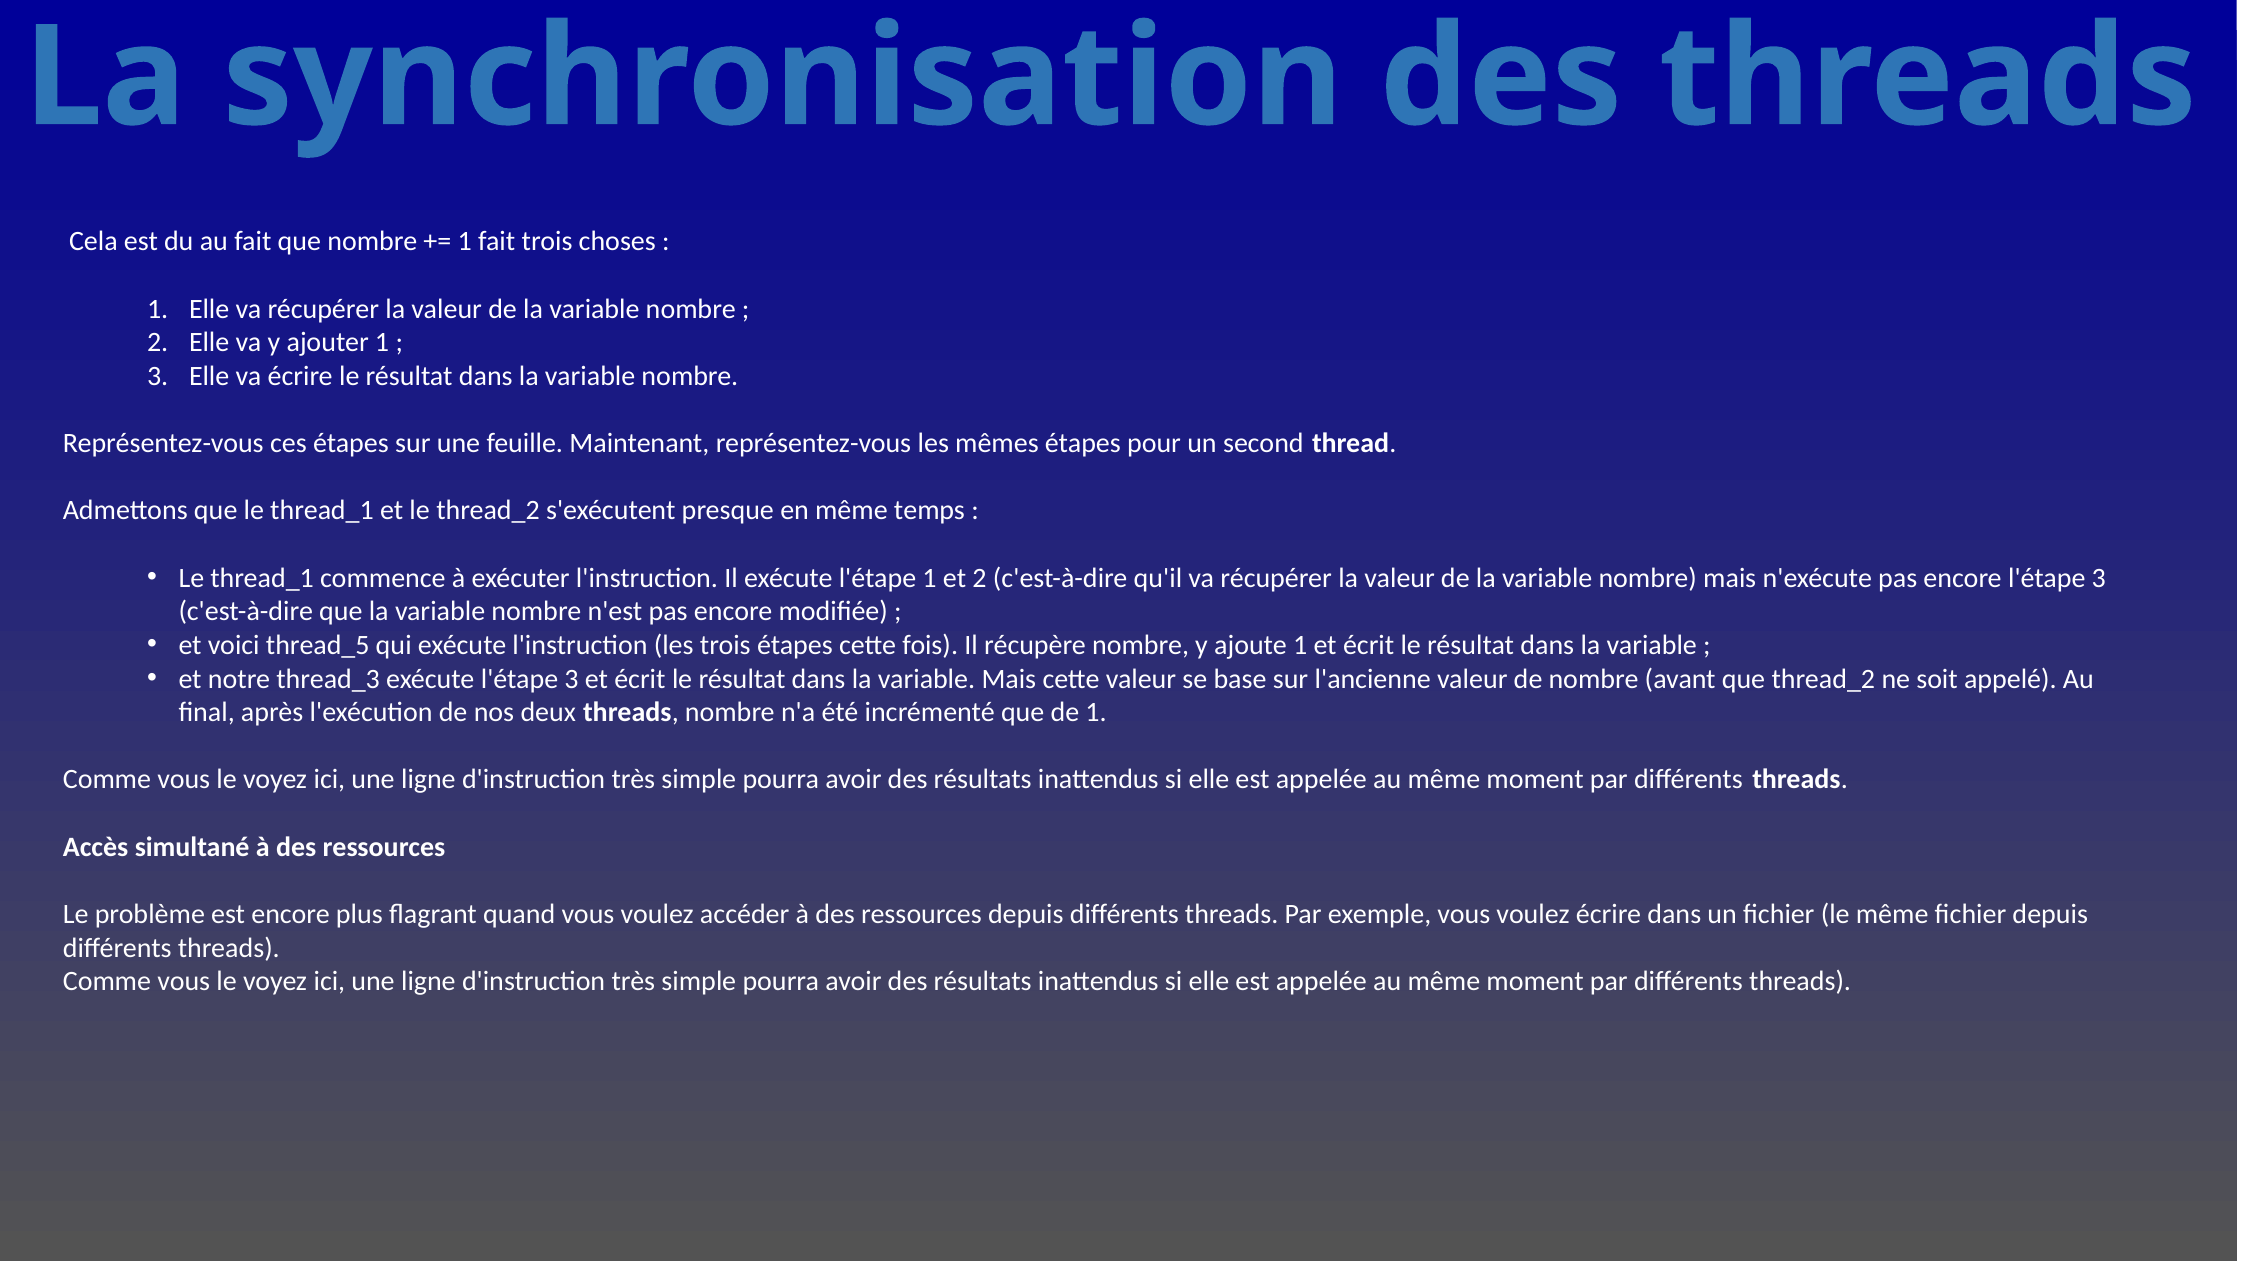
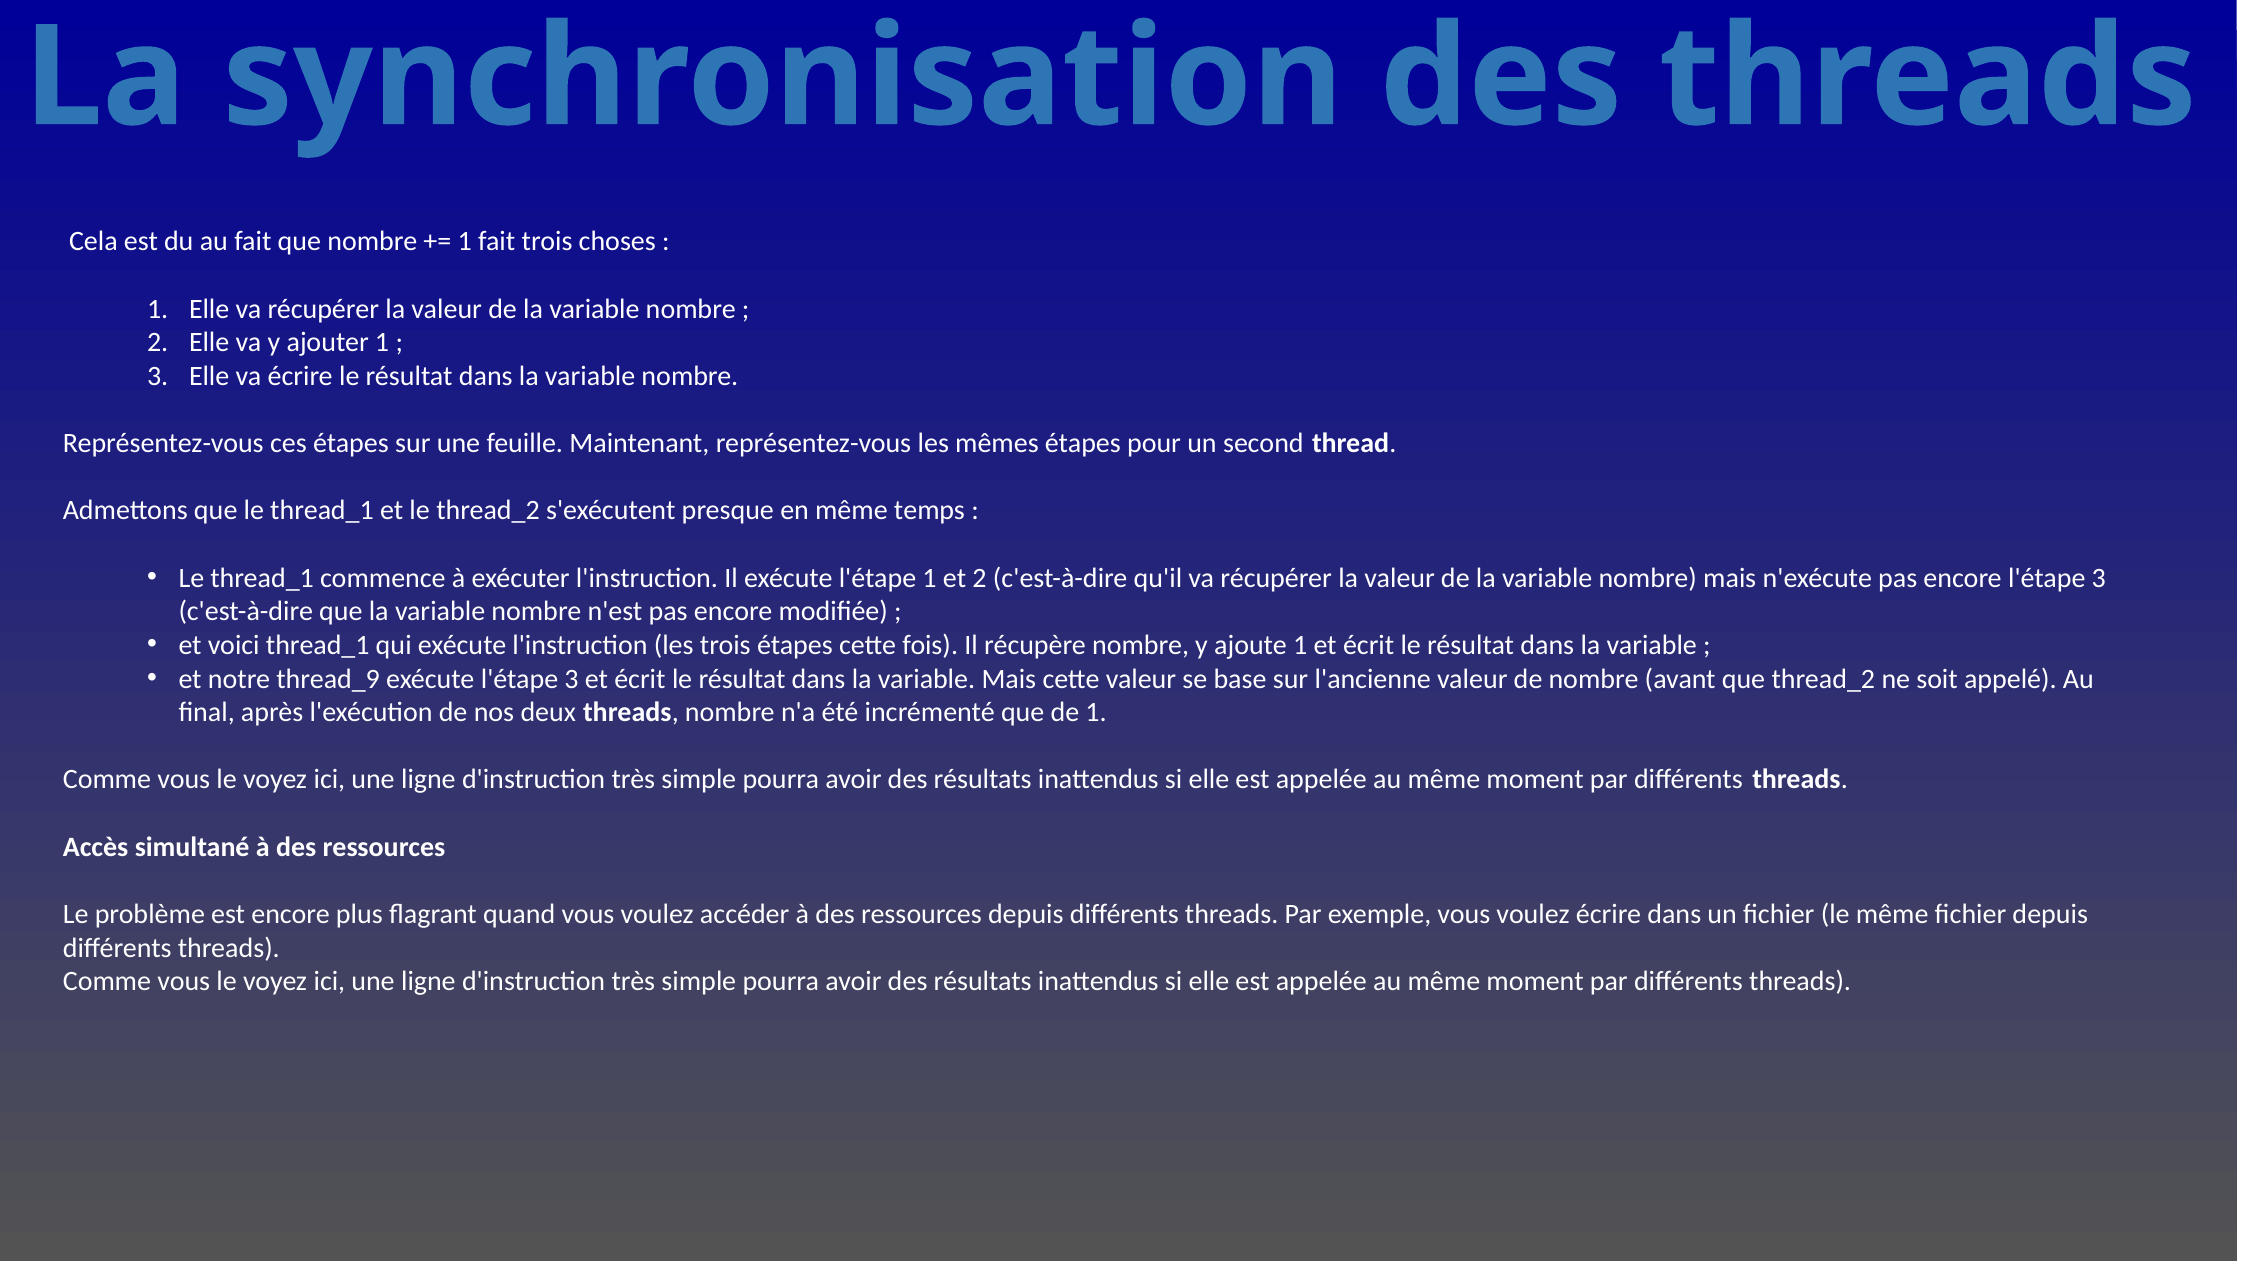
voici thread_5: thread_5 -> thread_1
thread_3: thread_3 -> thread_9
